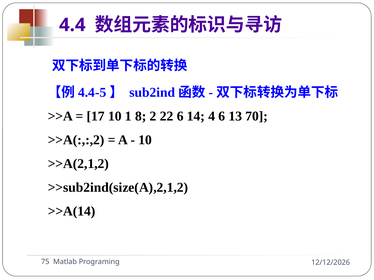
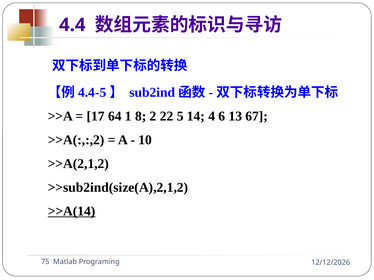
17 10: 10 -> 64
22 6: 6 -> 5
70: 70 -> 67
>>A(14 underline: none -> present
